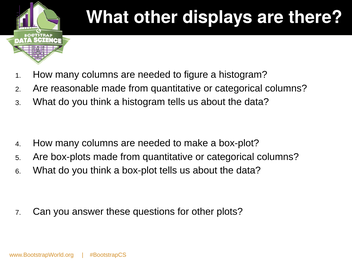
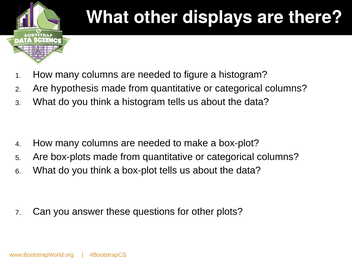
reasonable: reasonable -> hypothesis
